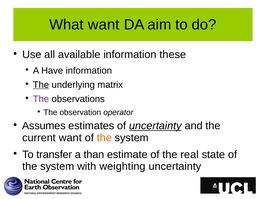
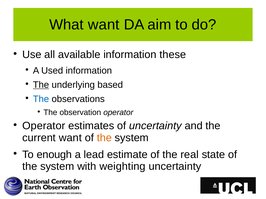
Have: Have -> Used
matrix: matrix -> based
The at (41, 99) colour: purple -> blue
Assumes at (44, 126): Assumes -> Operator
uncertainty at (155, 126) underline: present -> none
transfer: transfer -> enough
than: than -> lead
